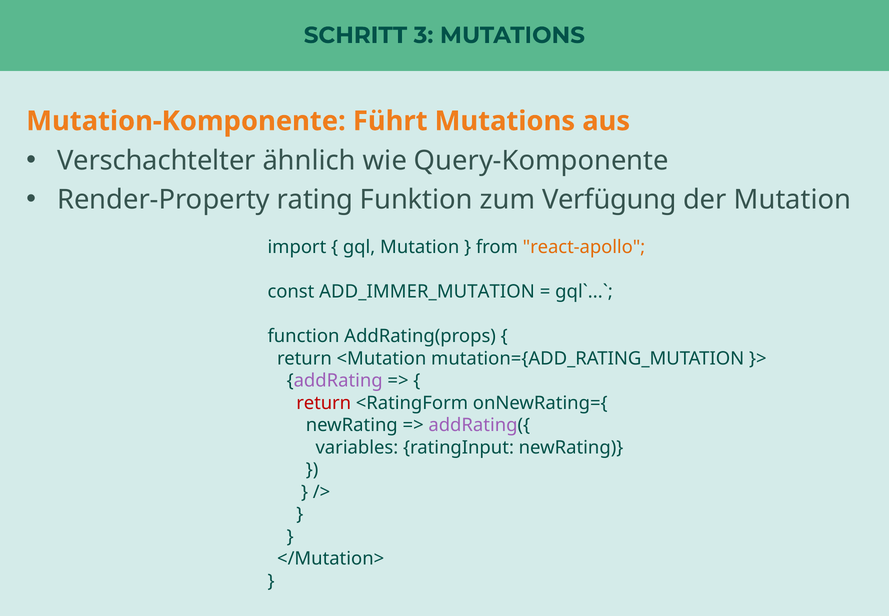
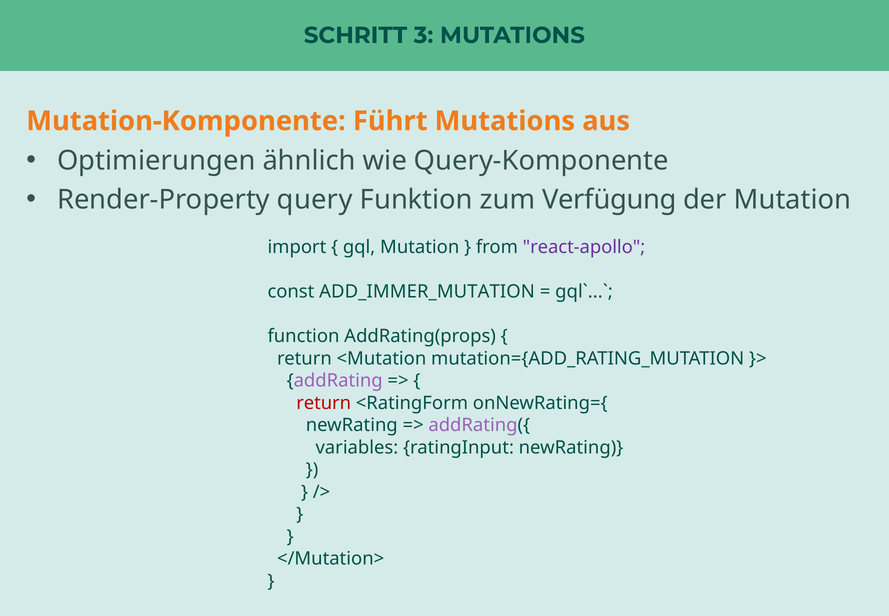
Verschachtelter: Verschachtelter -> Optimierungen
rating: rating -> query
react-apollo colour: orange -> purple
